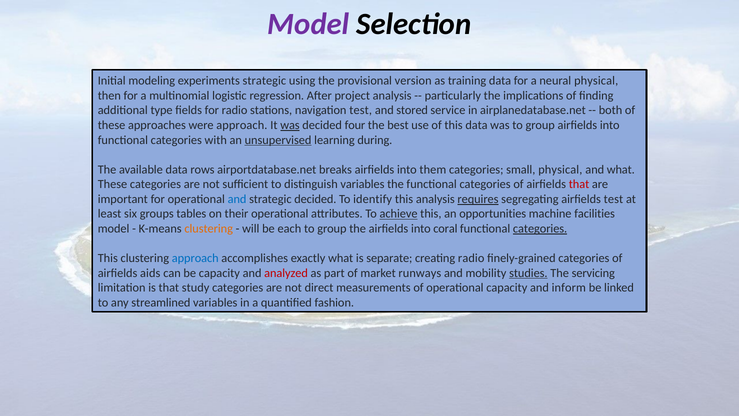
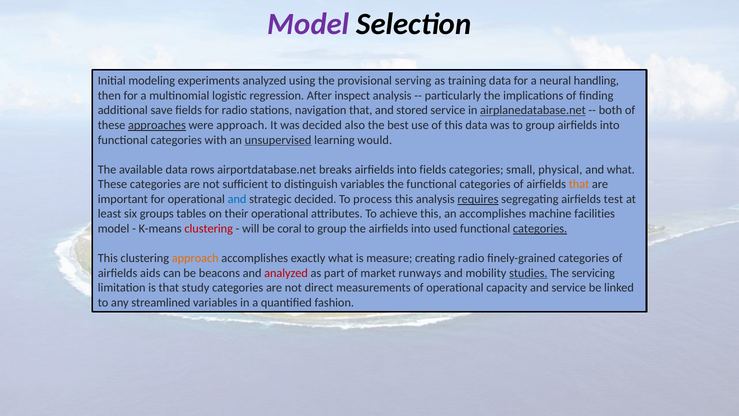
experiments strategic: strategic -> analyzed
version: version -> serving
neural physical: physical -> handling
project: project -> inspect
type: type -> save
navigation test: test -> that
airplanedatabase.net underline: none -> present
approaches underline: none -> present
was at (290, 125) underline: present -> none
four: four -> also
during: during -> would
into them: them -> fields
that at (579, 184) colour: red -> orange
identify: identify -> process
achieve underline: present -> none
an opportunities: opportunities -> accomplishes
clustering at (209, 228) colour: orange -> red
each: each -> coral
coral: coral -> used
approach at (195, 258) colour: blue -> orange
separate: separate -> measure
be capacity: capacity -> beacons
and inform: inform -> service
